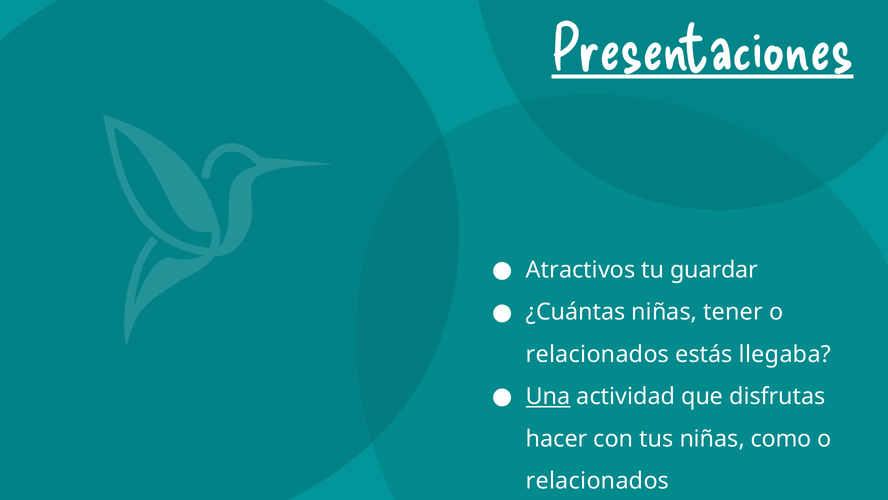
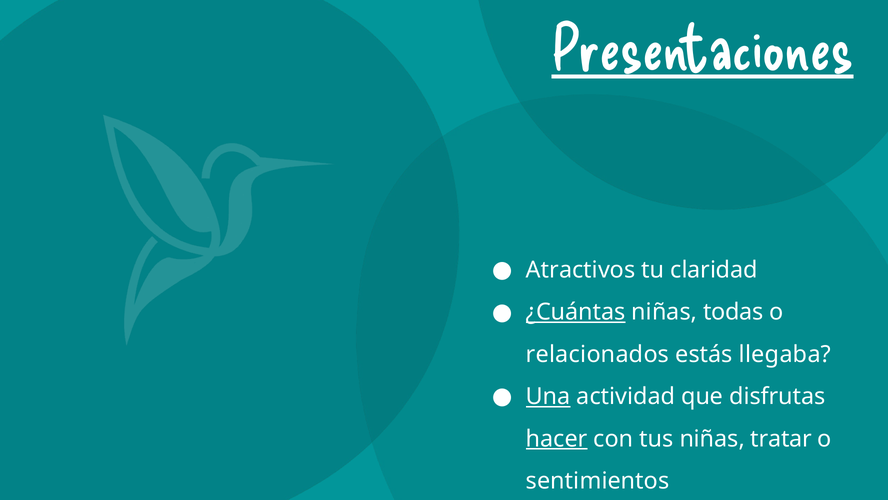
guardar: guardar -> claridad
¿Cuántas underline: none -> present
tener: tener -> todas
hacer underline: none -> present
como: como -> tratar
relacionados at (598, 481): relacionados -> sentimientos
